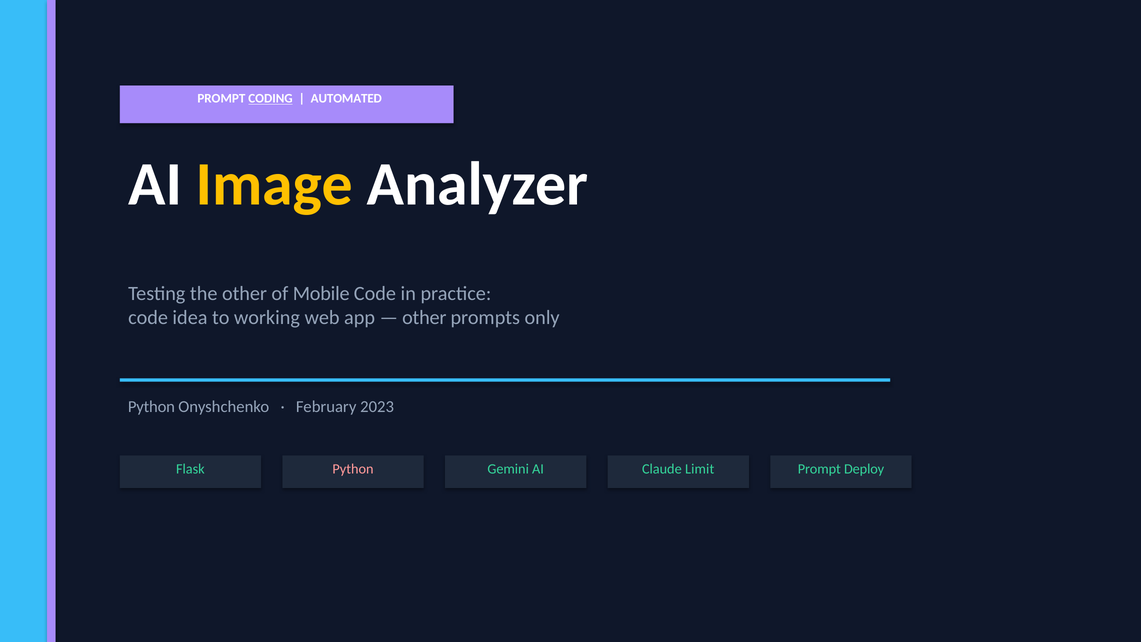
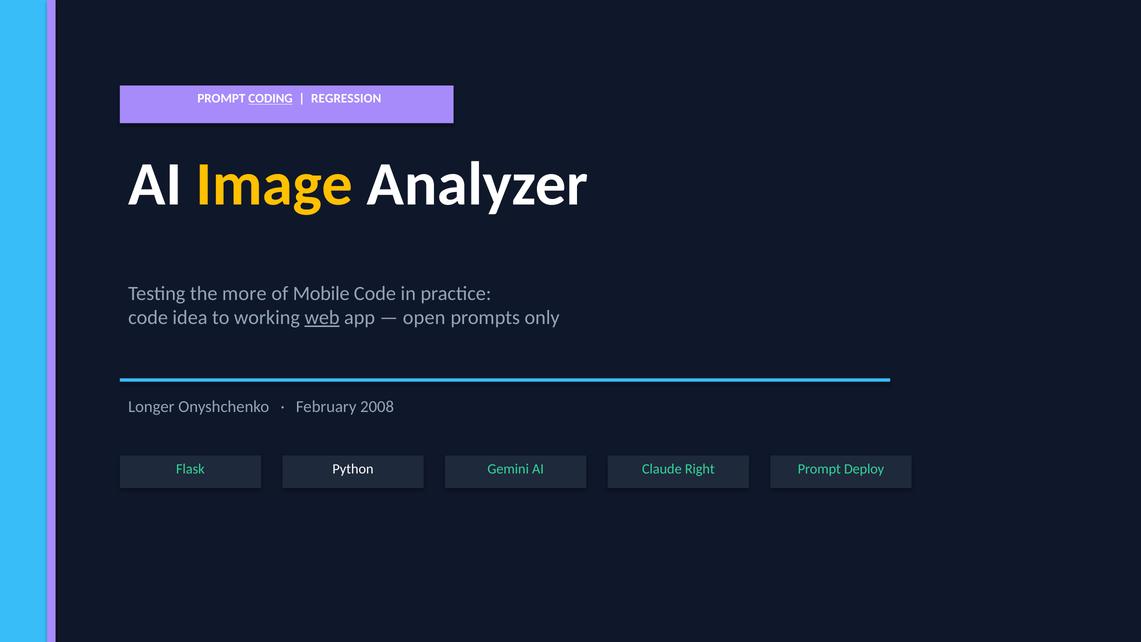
AUTOMATED: AUTOMATED -> REGRESSION
the other: other -> more
web underline: none -> present
other at (424, 318): other -> open
Python at (151, 407): Python -> Longer
2023: 2023 -> 2008
Python at (353, 469) colour: pink -> white
Limit: Limit -> Right
